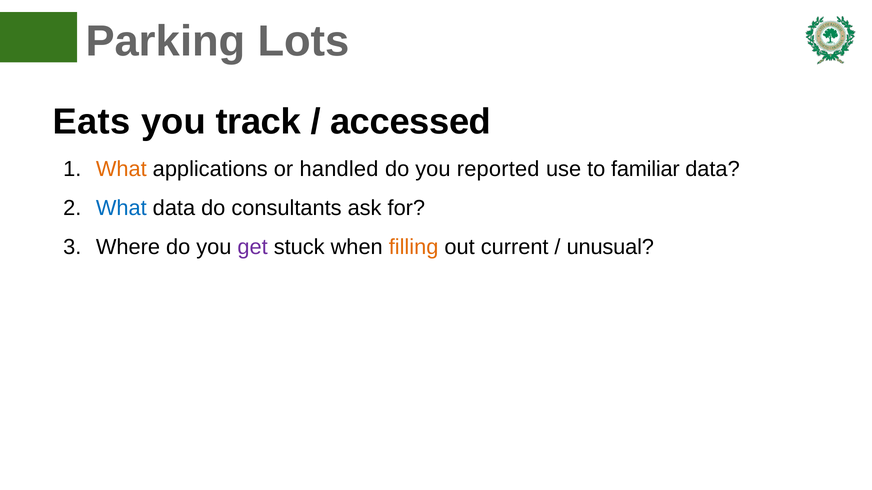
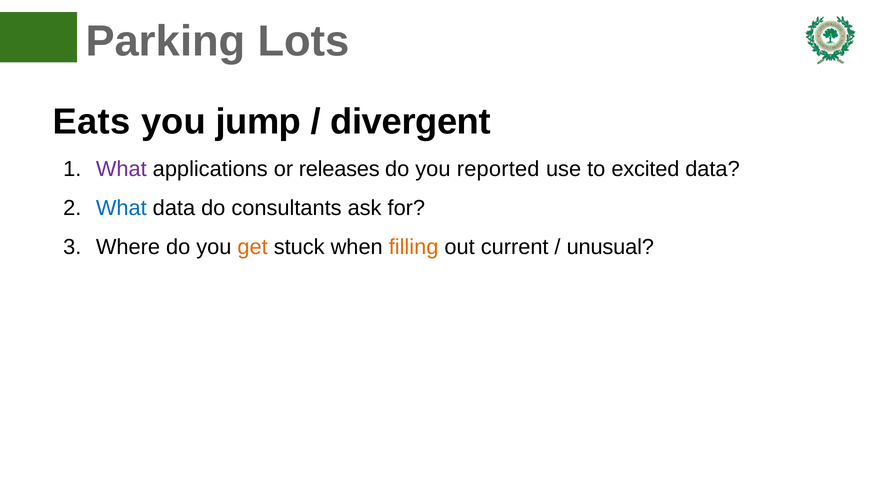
track: track -> jump
accessed: accessed -> divergent
What at (121, 169) colour: orange -> purple
handled: handled -> releases
familiar: familiar -> excited
get colour: purple -> orange
